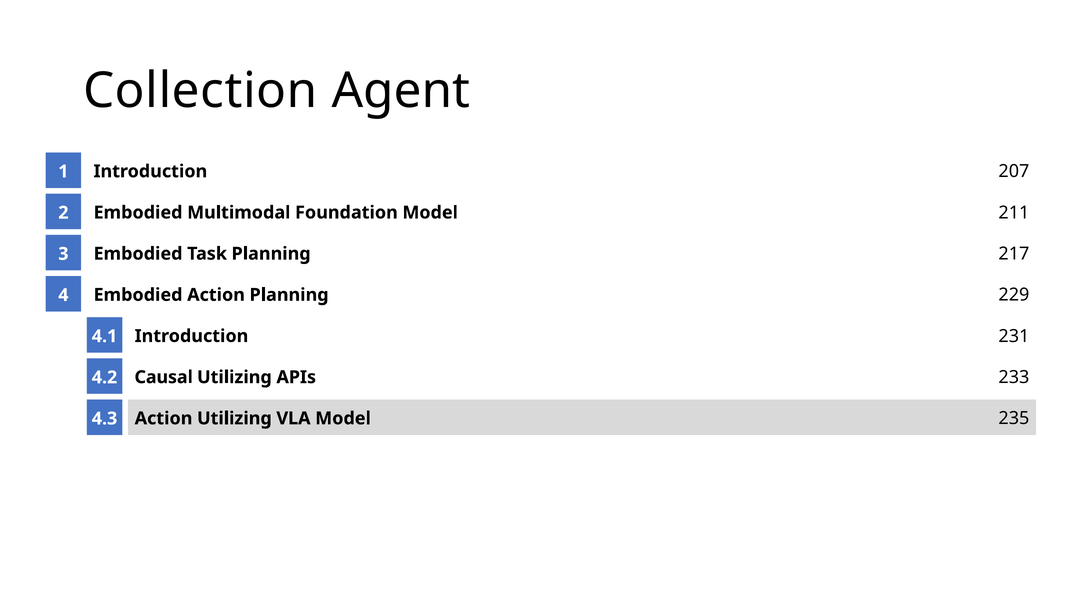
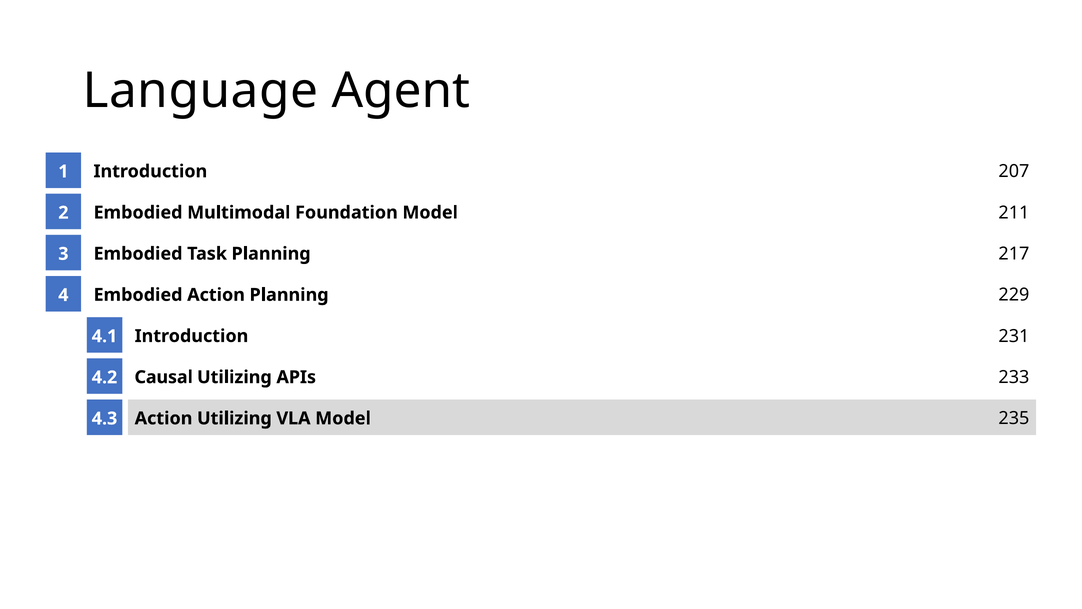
Collection: Collection -> Language
